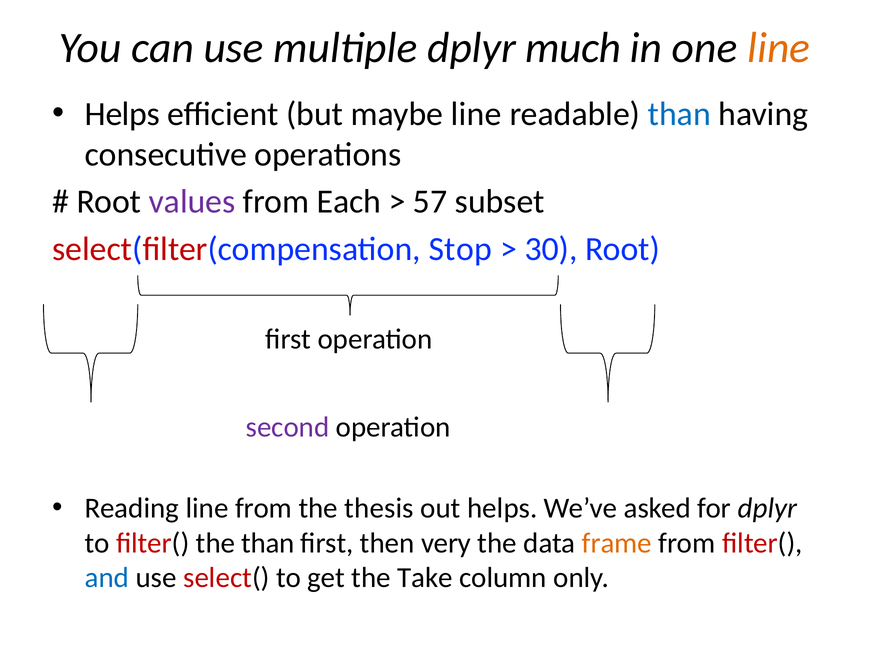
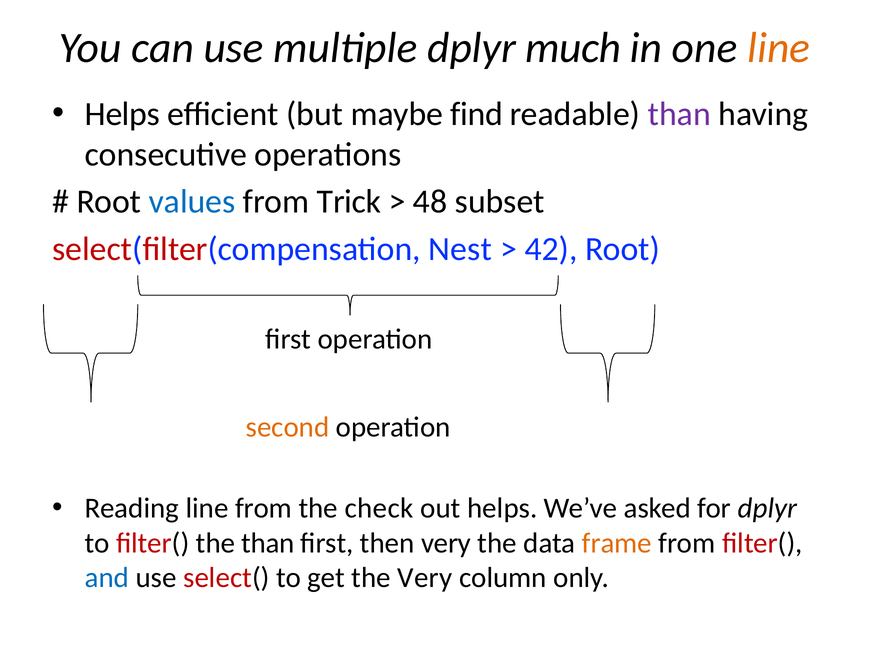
maybe line: line -> find
than at (679, 114) colour: blue -> purple
values colour: purple -> blue
Each: Each -> Trick
57: 57 -> 48
Stop: Stop -> Nest
30: 30 -> 42
second colour: purple -> orange
thesis: thesis -> check
the Take: Take -> Very
